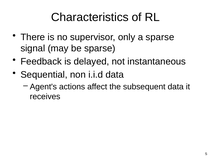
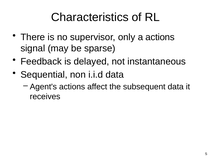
a sparse: sparse -> actions
